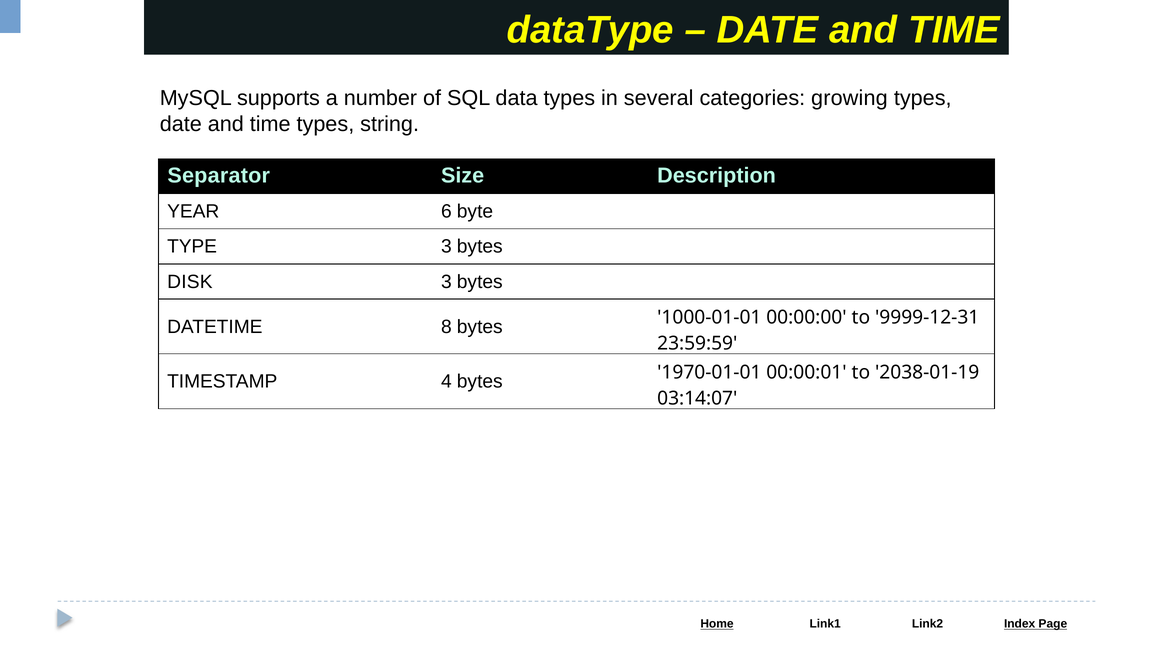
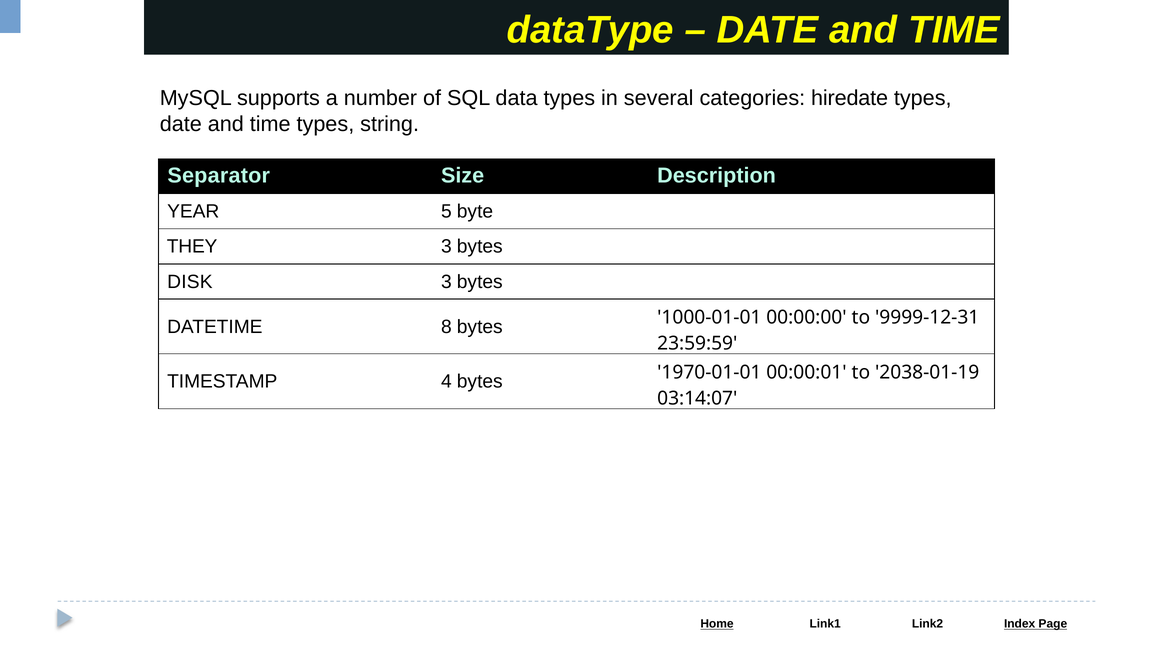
growing: growing -> hiredate
6: 6 -> 5
TYPE: TYPE -> THEY
